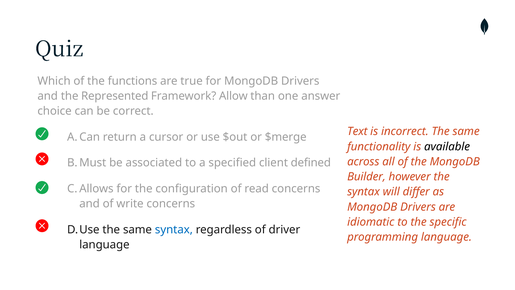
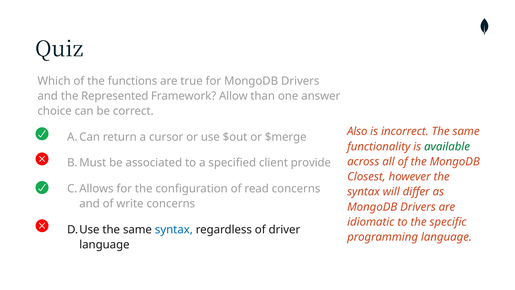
Text: Text -> Also
available colour: black -> green
defined: defined -> provide
Builder: Builder -> Closest
